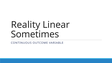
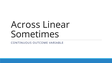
Reality: Reality -> Across
